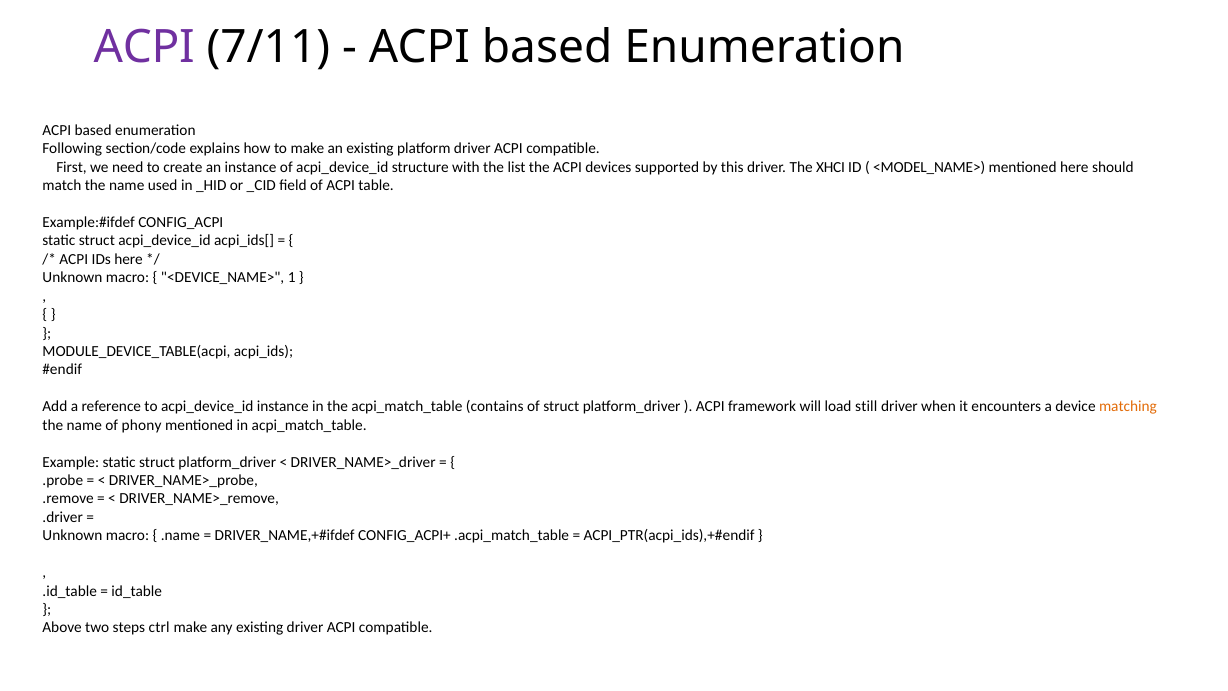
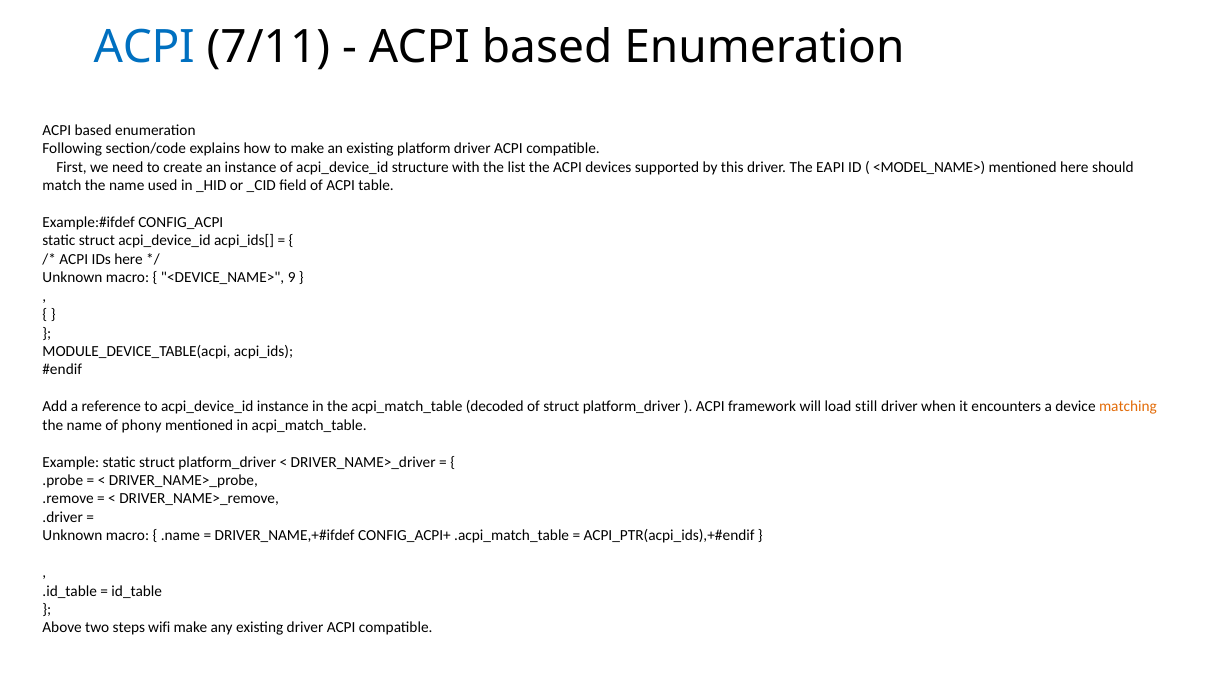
ACPI at (144, 47) colour: purple -> blue
XHCI: XHCI -> EAPI
1: 1 -> 9
contains: contains -> decoded
ctrl: ctrl -> wifi
